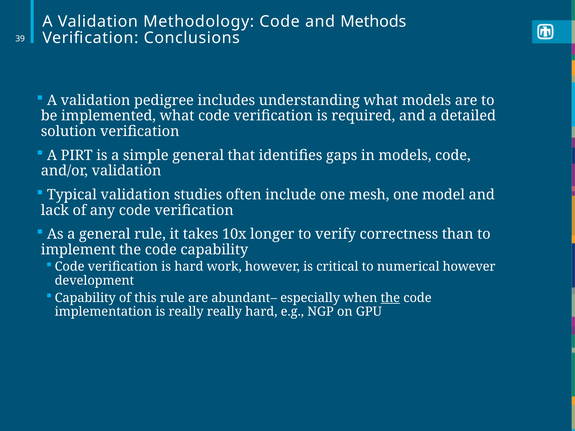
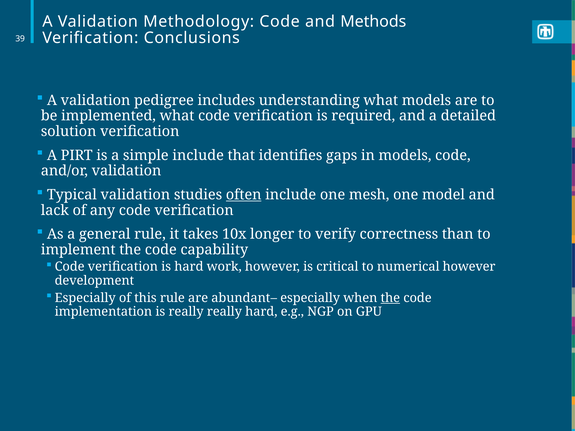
simple general: general -> include
often underline: none -> present
Capability at (85, 298): Capability -> Especially
